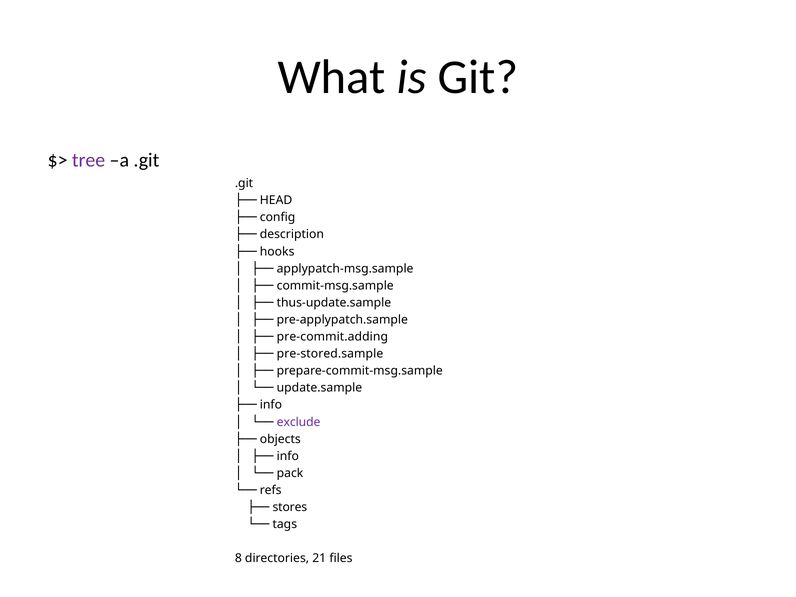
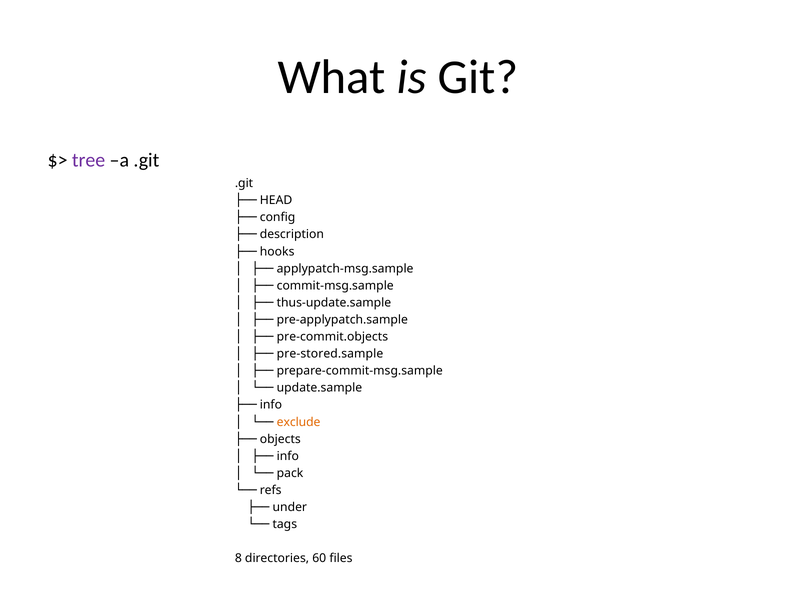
pre-commit.adding: pre-commit.adding -> pre-commit.objects
exclude colour: purple -> orange
stores: stores -> under
21: 21 -> 60
